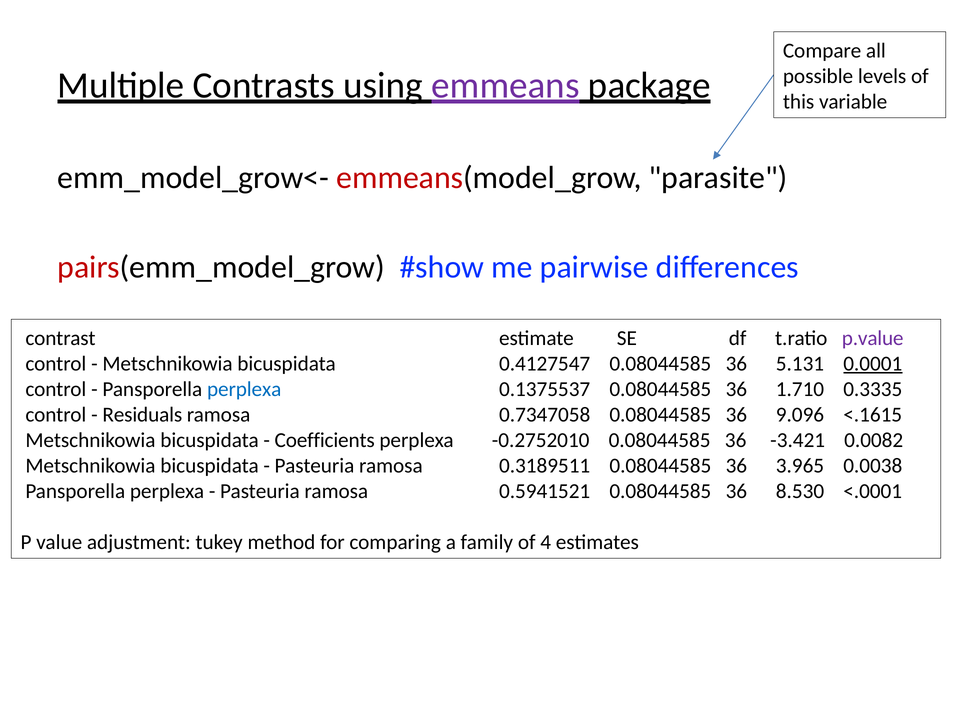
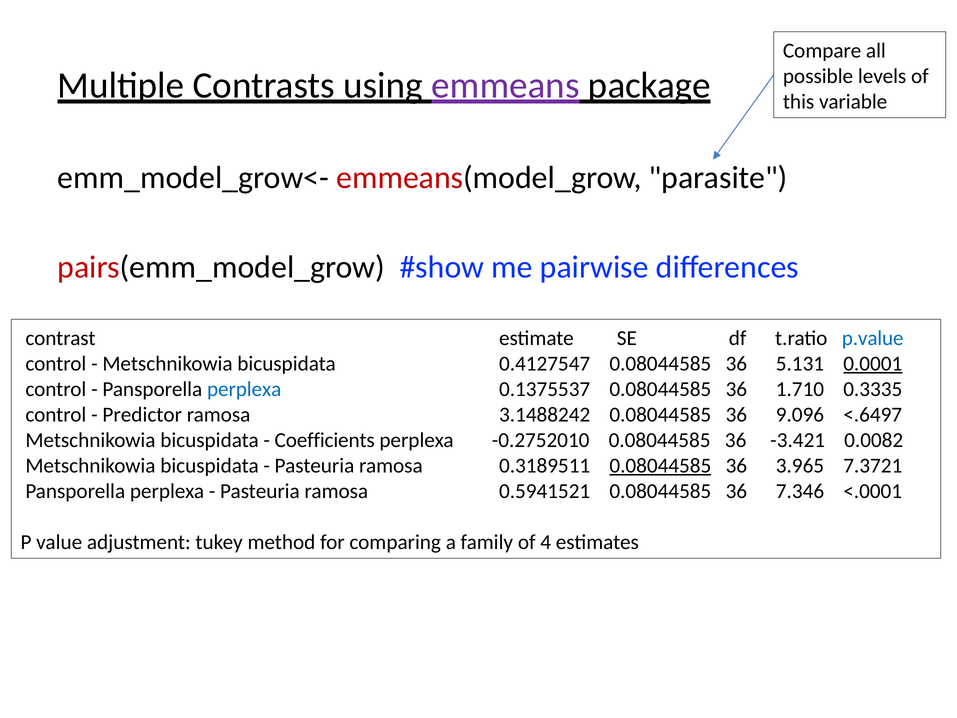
p.value colour: purple -> blue
Residuals: Residuals -> Predictor
0.7347058: 0.7347058 -> 3.1488242
<.1615: <.1615 -> <.6497
0.08044585 at (660, 465) underline: none -> present
0.0038: 0.0038 -> 7.3721
8.530: 8.530 -> 7.346
